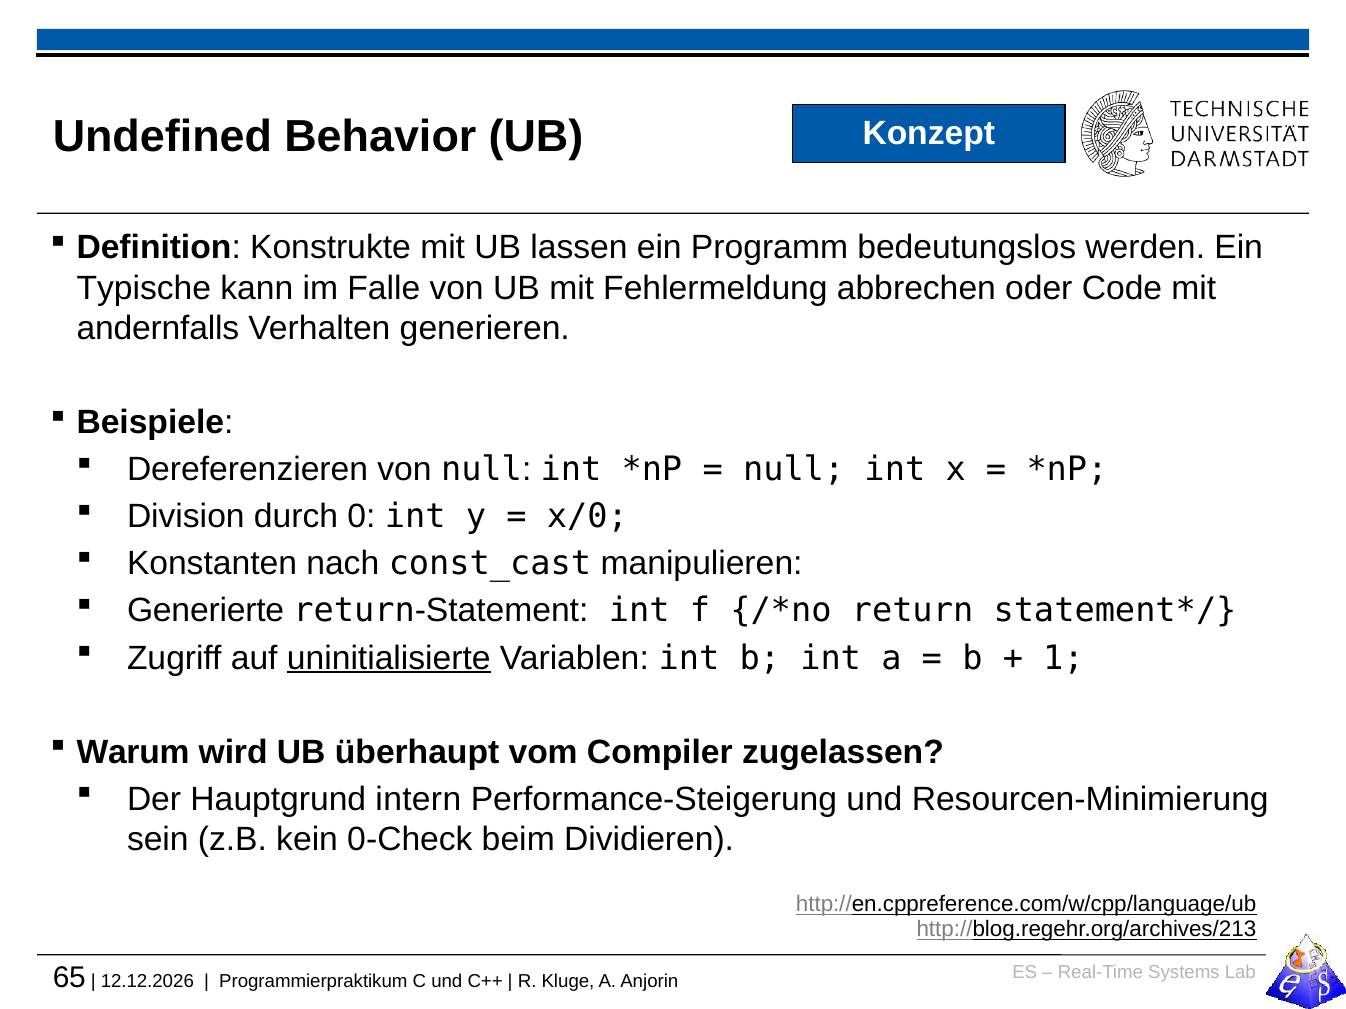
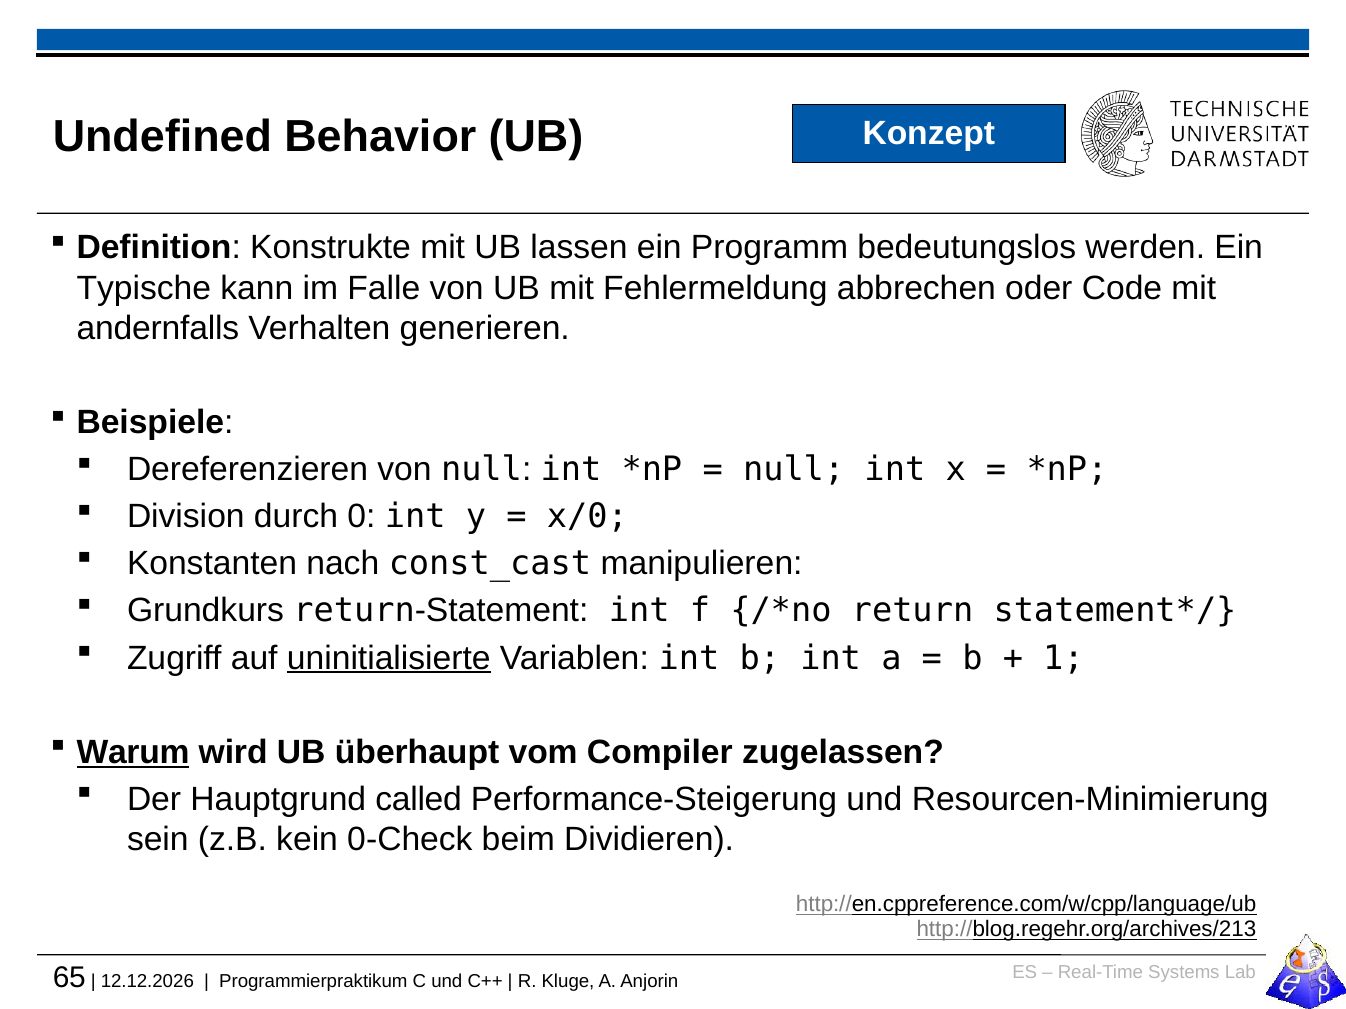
Generierte: Generierte -> Grundkurs
Warum underline: none -> present
intern: intern -> called
